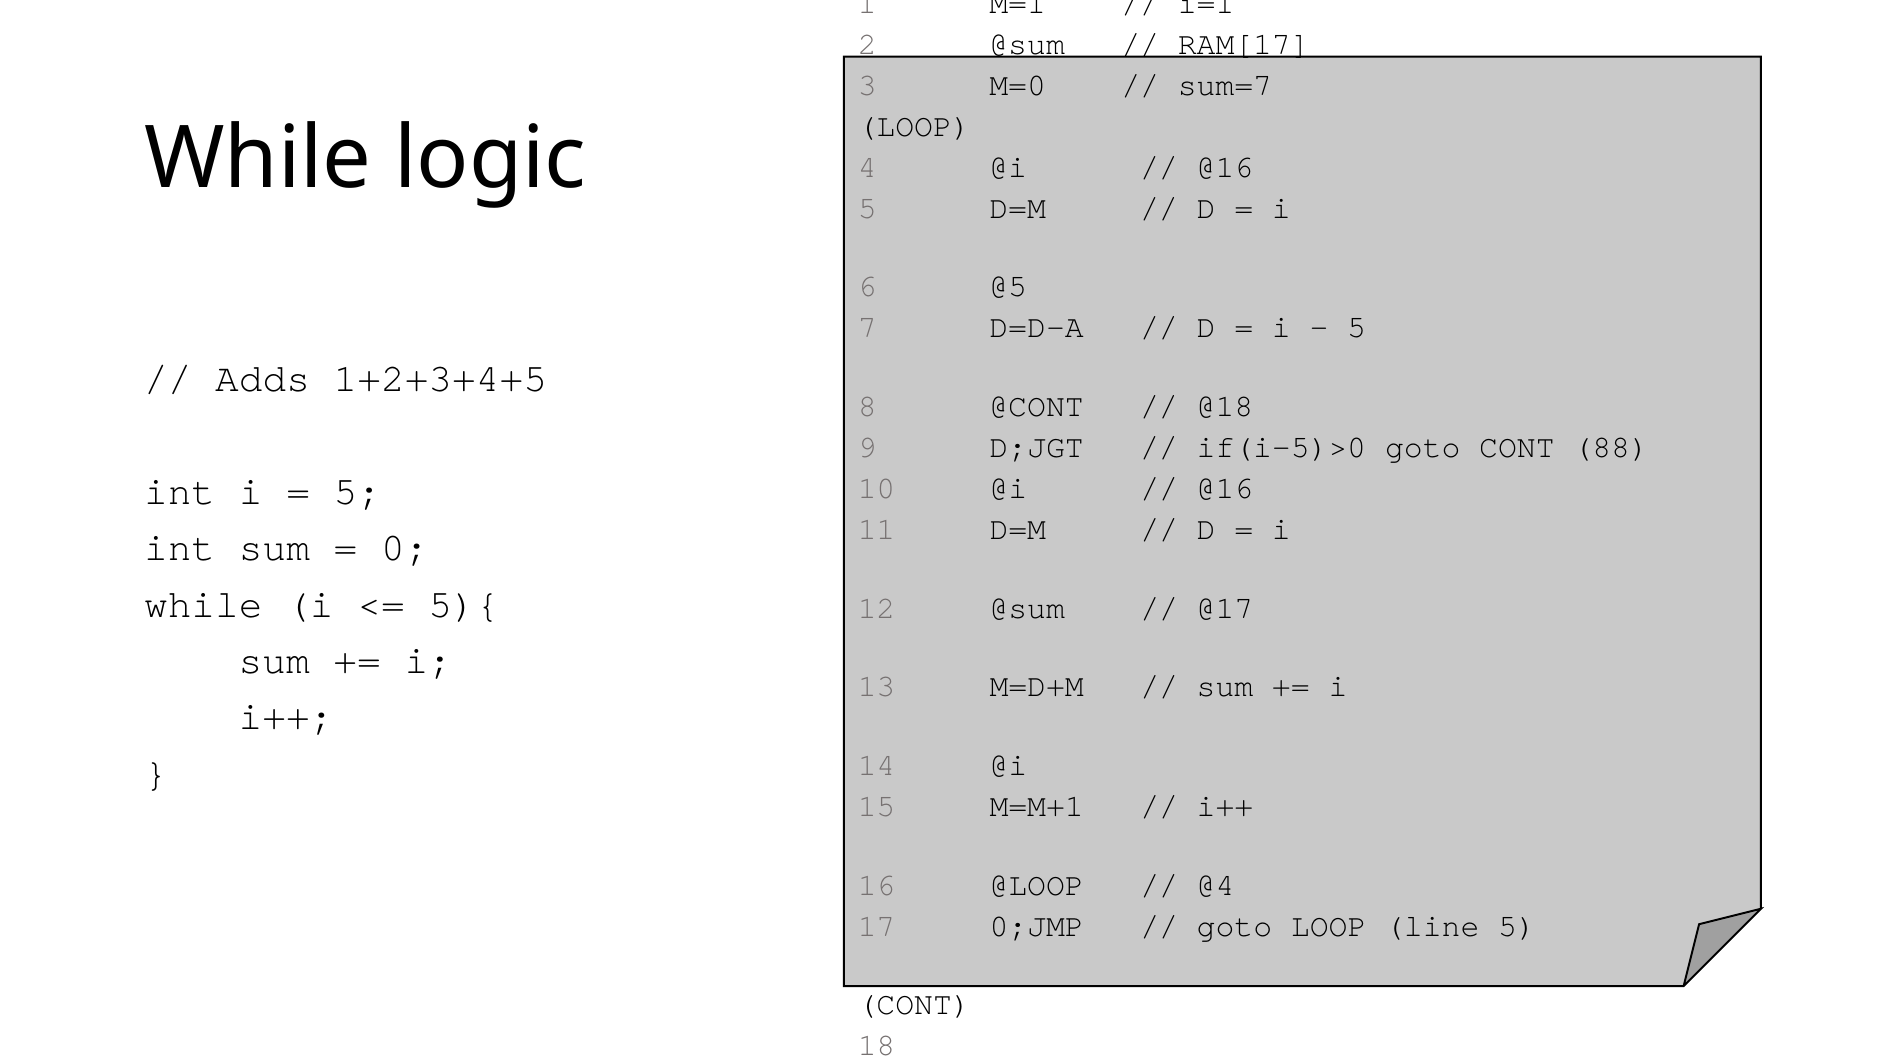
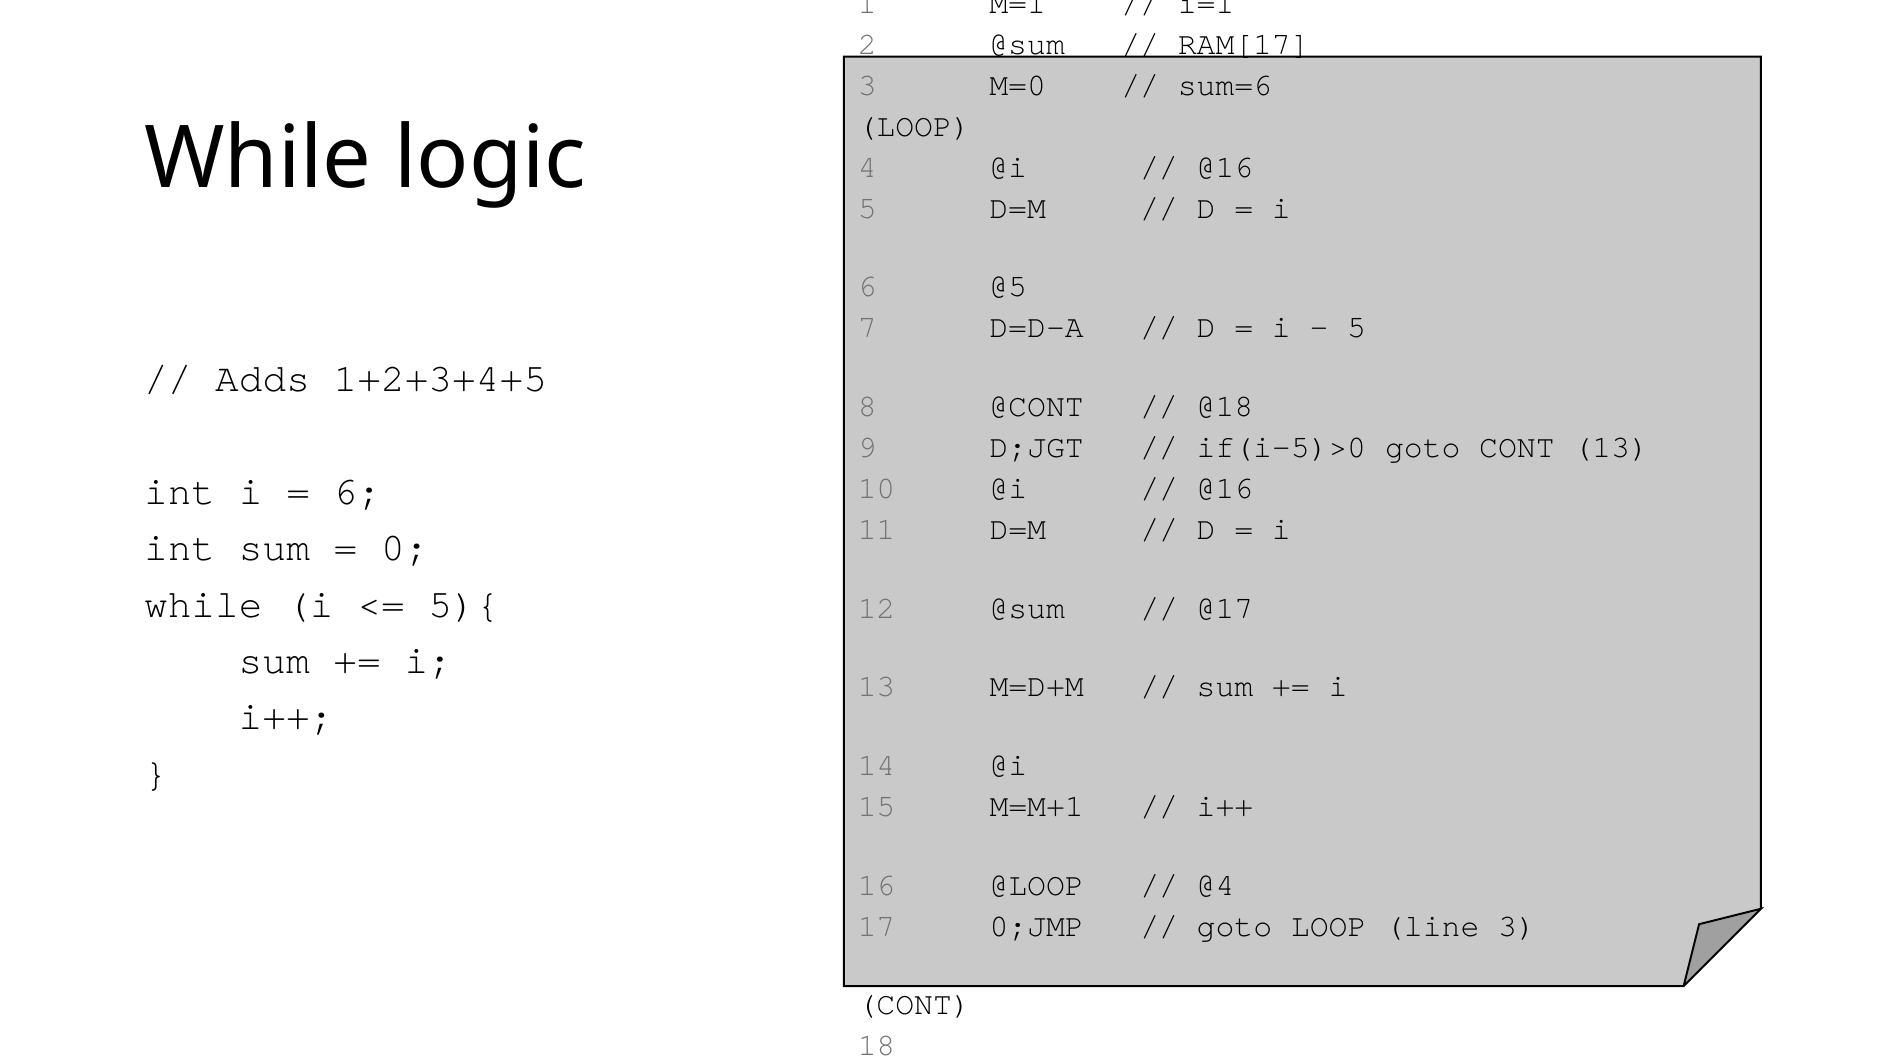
sum=7: sum=7 -> sum=6
CONT 88: 88 -> 13
5 at (357, 491): 5 -> 6
line 5: 5 -> 3
